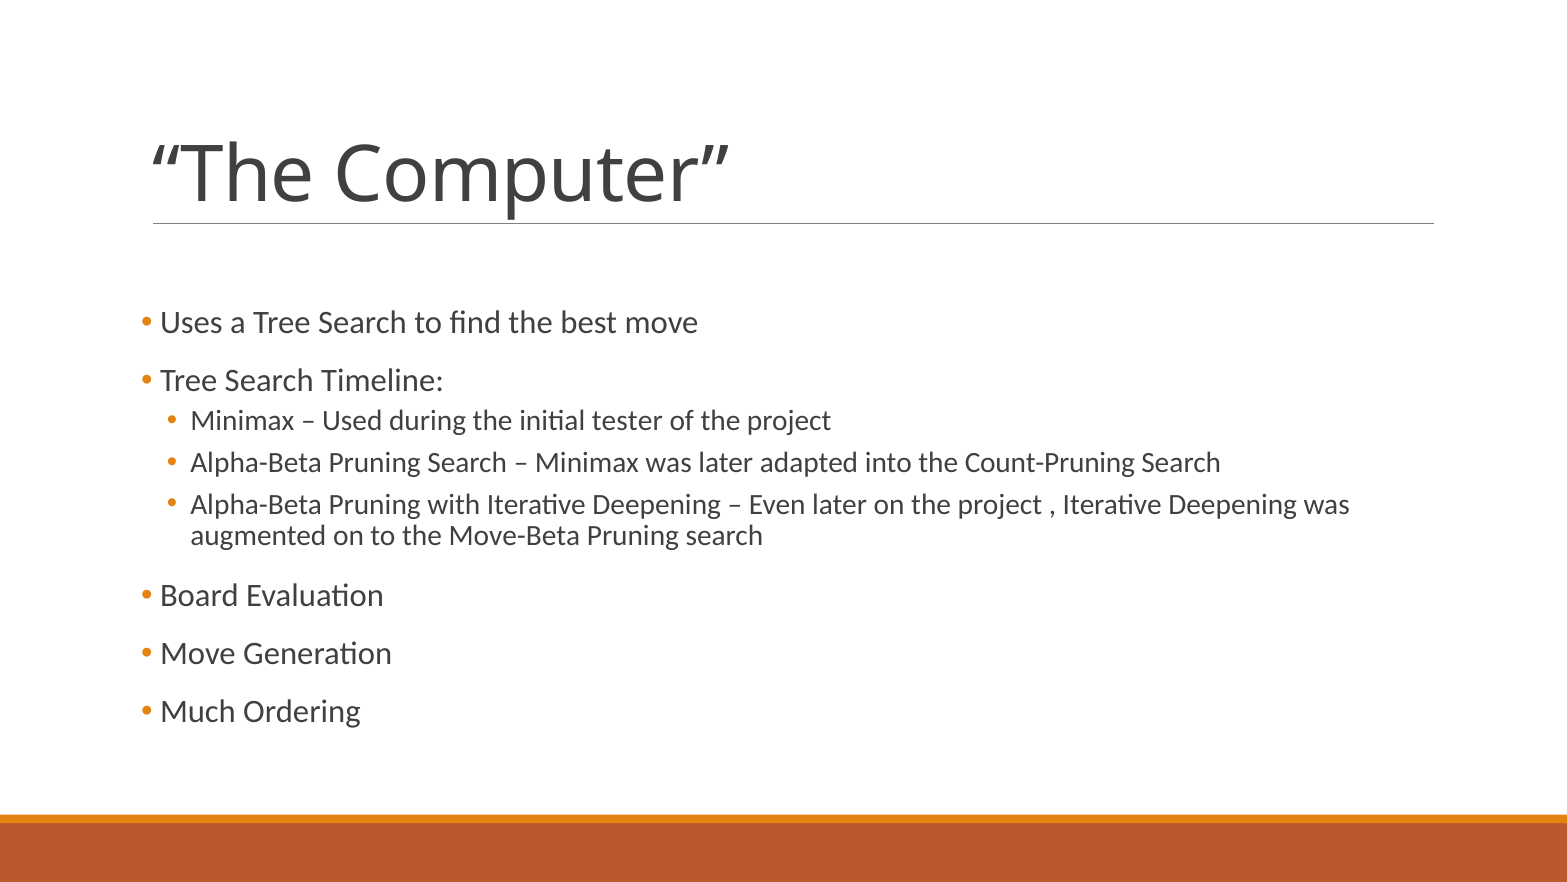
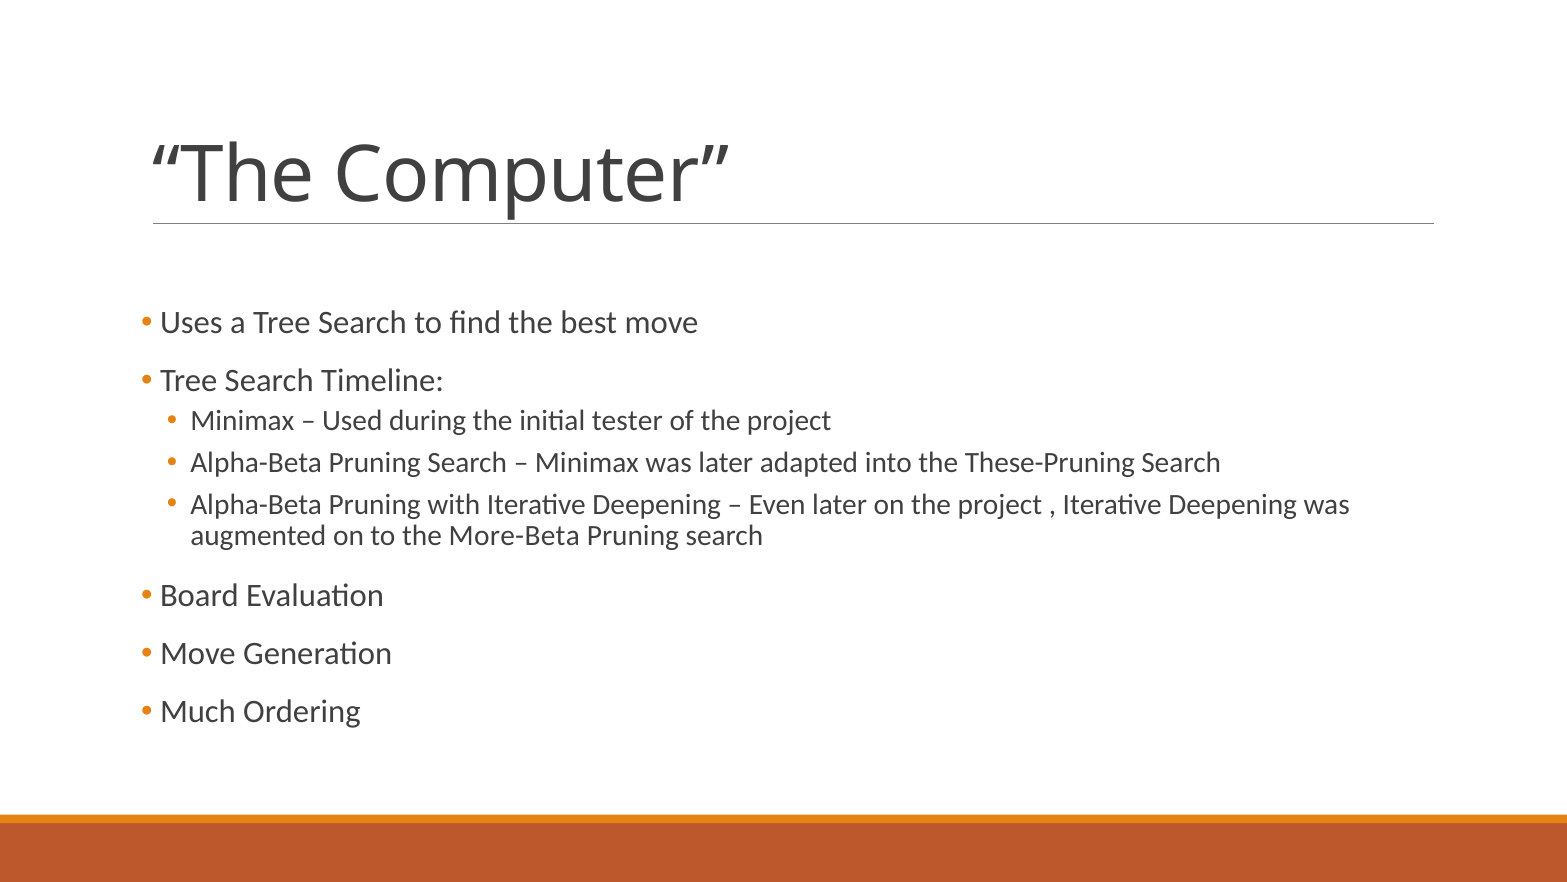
Count-Pruning: Count-Pruning -> These-Pruning
Move-Beta: Move-Beta -> More-Beta
